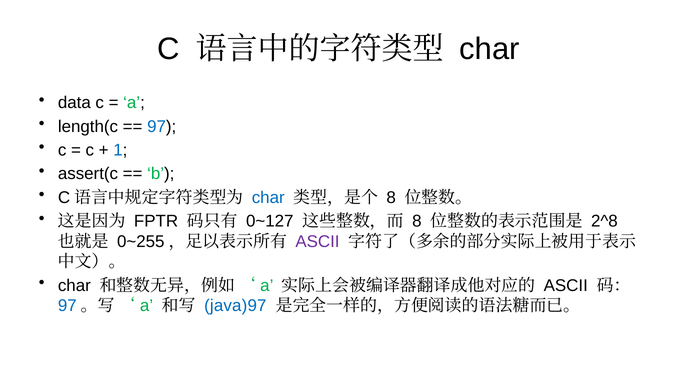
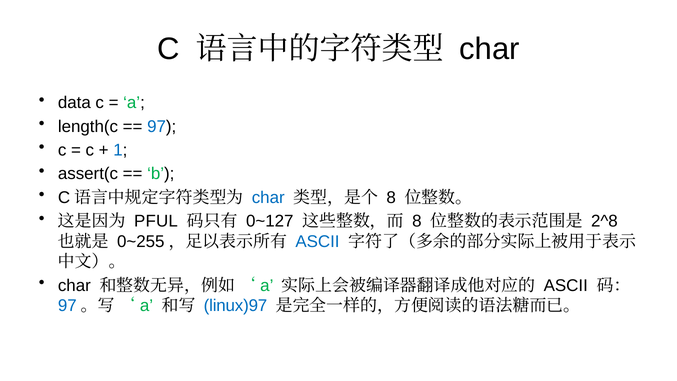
FPTR: FPTR -> PFUL
ASCII at (317, 241) colour: purple -> blue
java)97: java)97 -> linux)97
